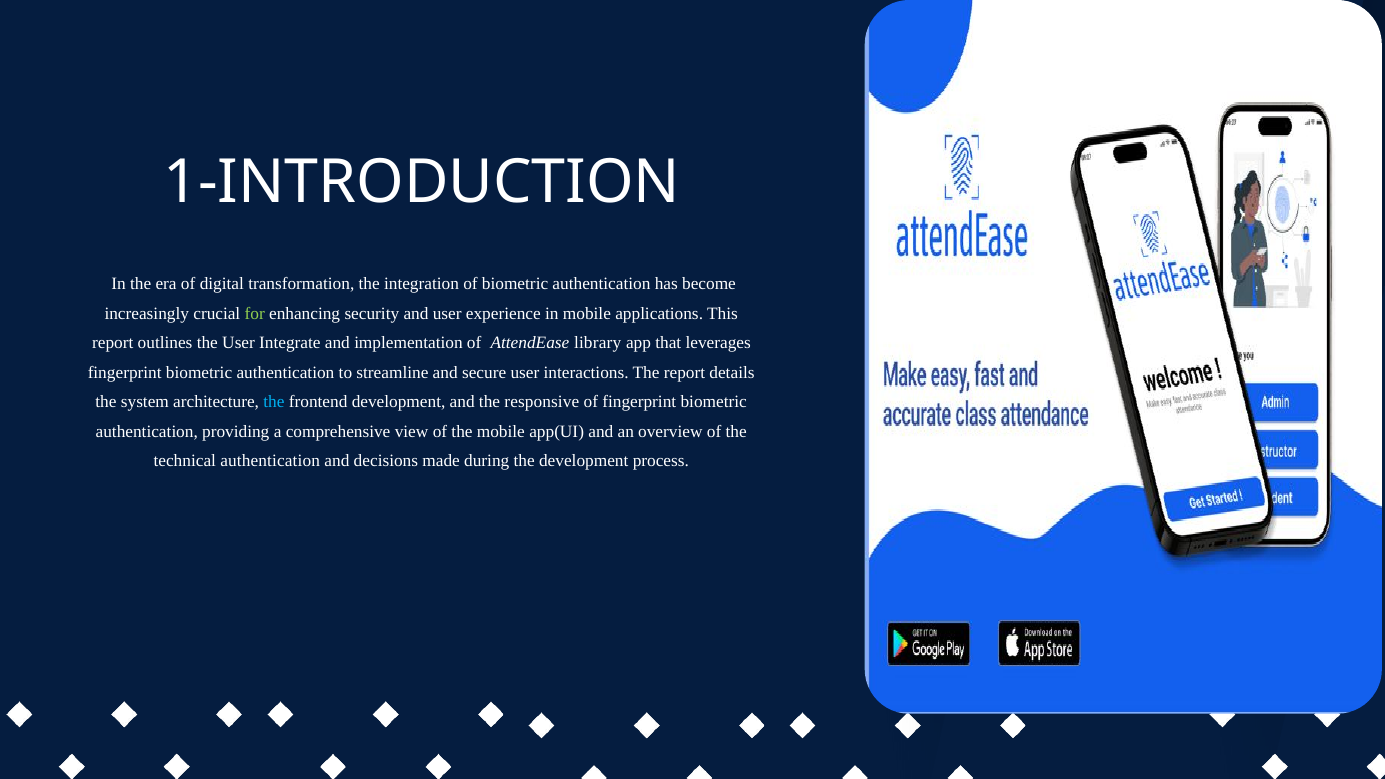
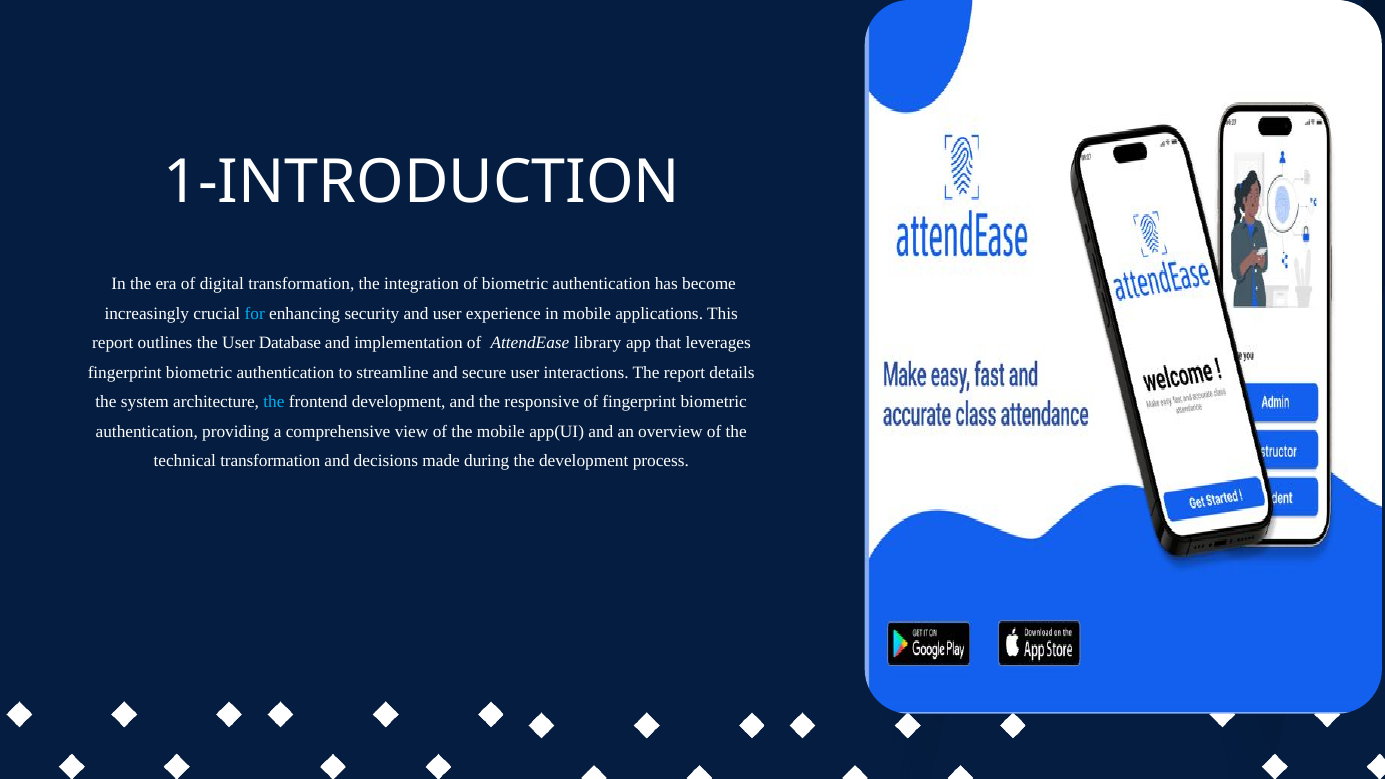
for colour: light green -> light blue
Integrate: Integrate -> Database
technical authentication: authentication -> transformation
